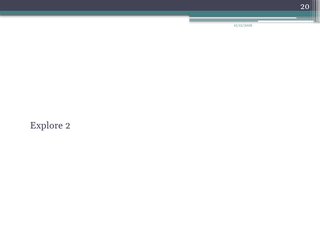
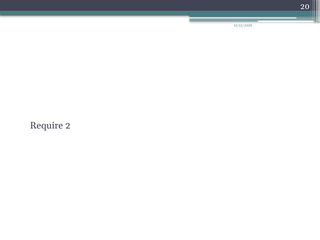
Explore: Explore -> Require
